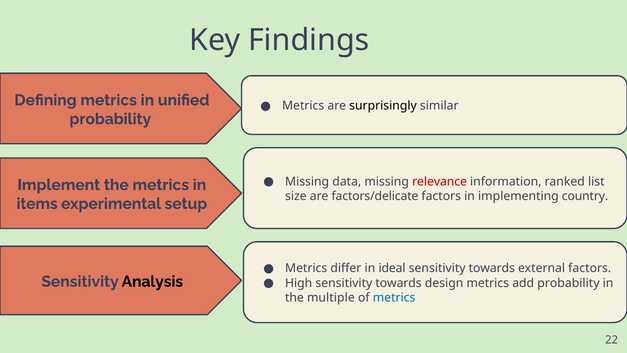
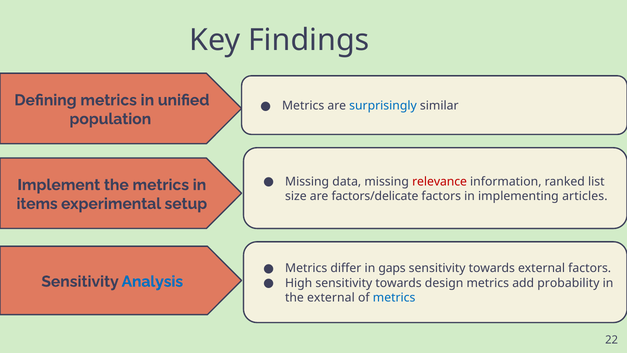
surprisingly colour: black -> blue
probability at (110, 119): probability -> population
country: country -> articles
ideal: ideal -> gaps
Analysis colour: black -> blue
the multiple: multiple -> external
